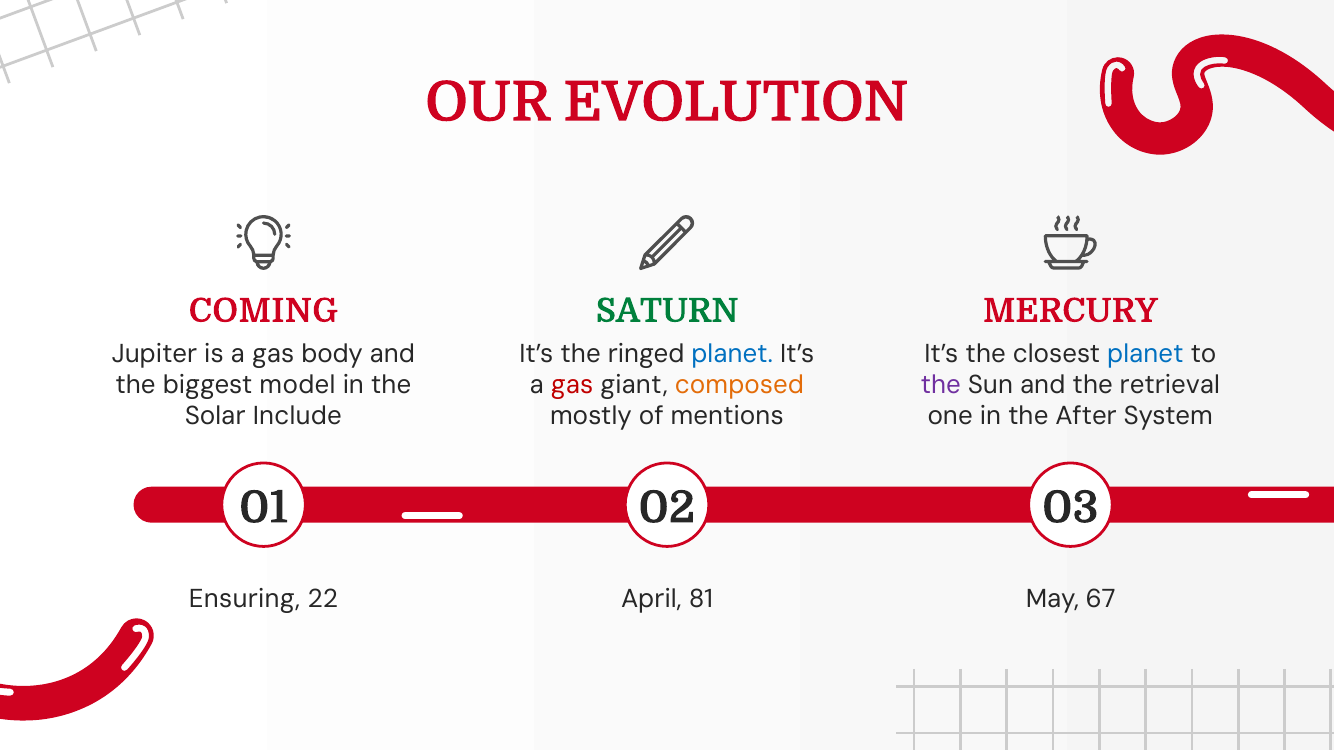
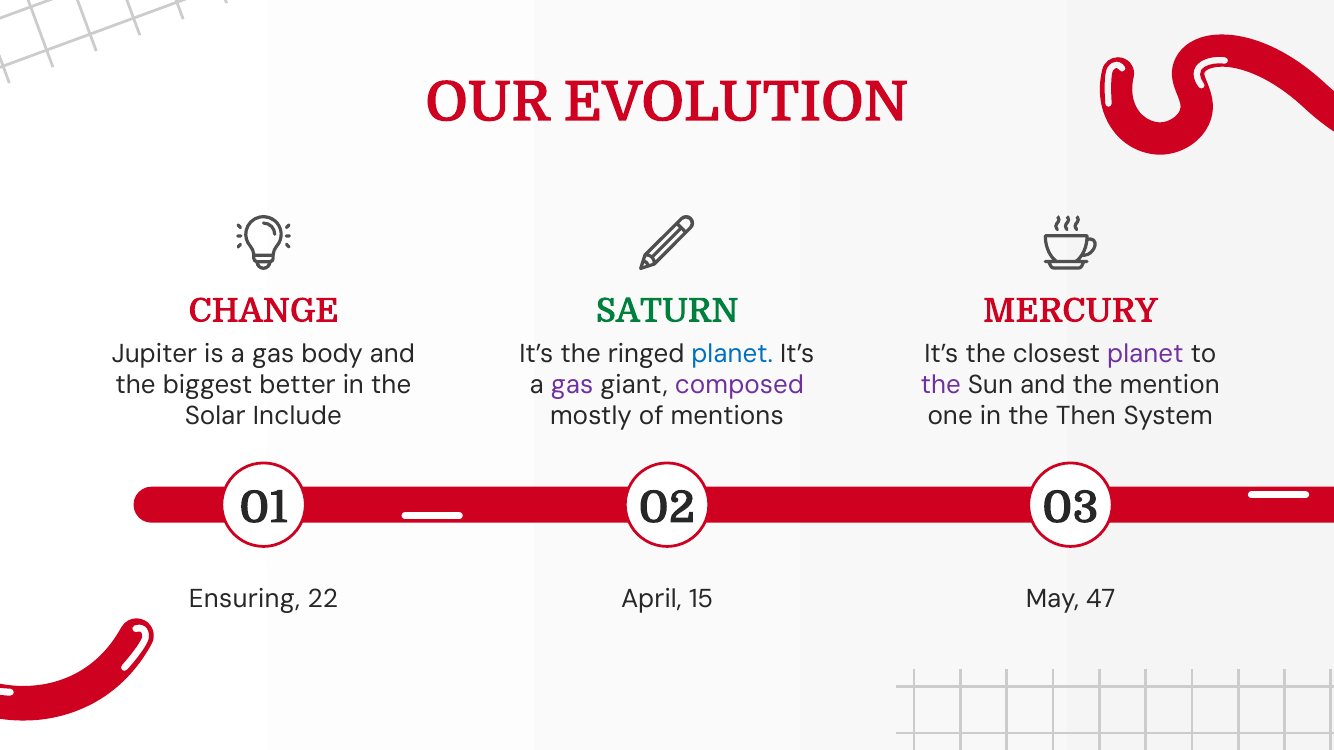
COMING: COMING -> CHANGE
planet at (1145, 354) colour: blue -> purple
model: model -> better
gas at (572, 385) colour: red -> purple
composed colour: orange -> purple
retrieval: retrieval -> mention
After: After -> Then
81: 81 -> 15
67: 67 -> 47
